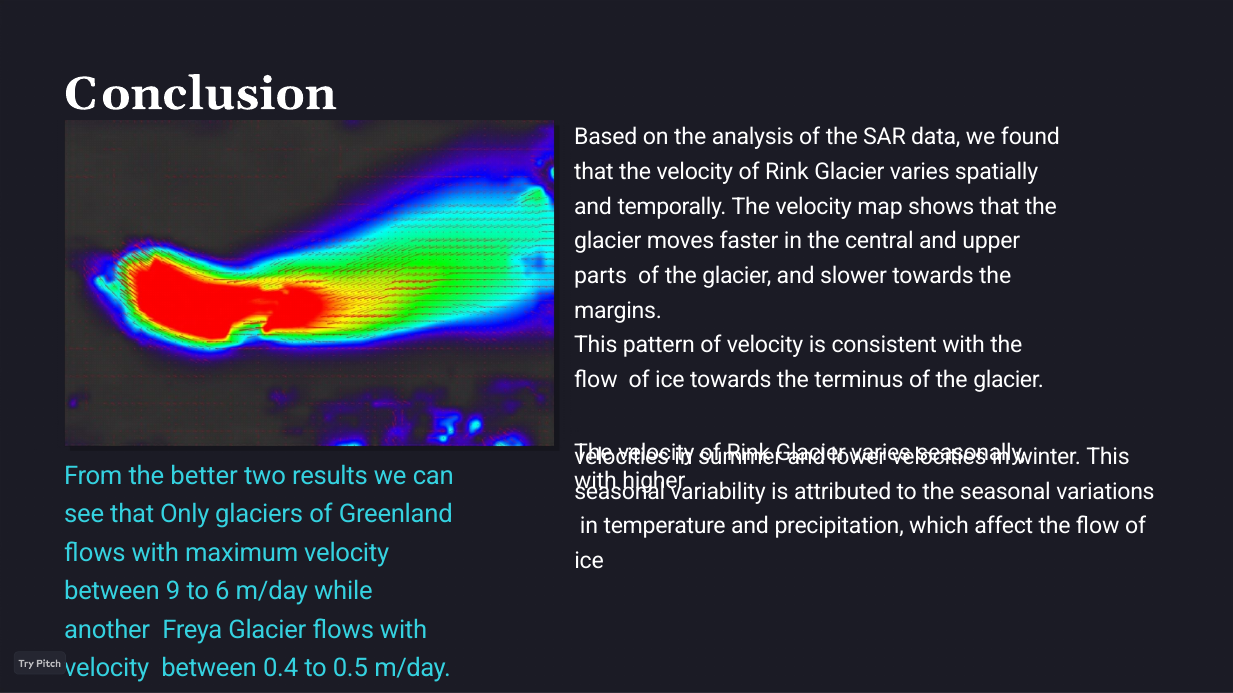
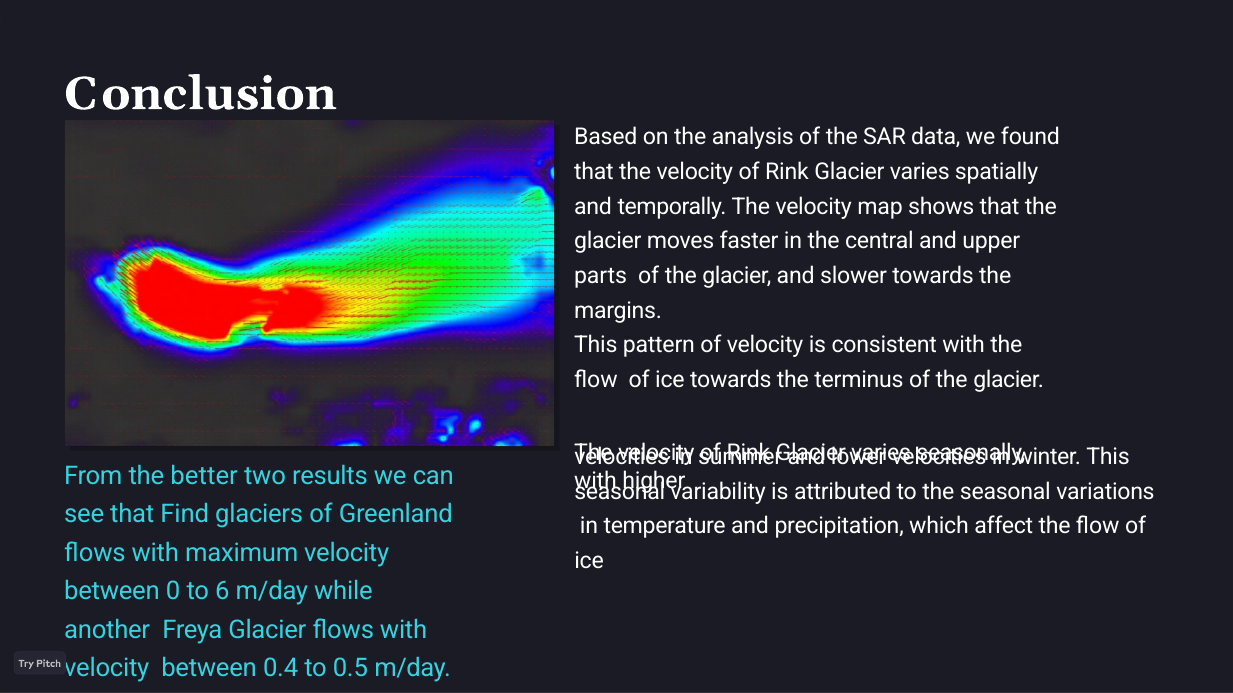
Only: Only -> Find
9: 9 -> 0
